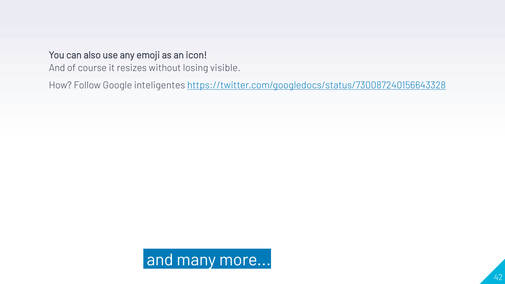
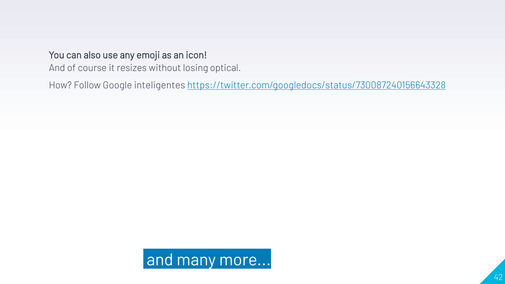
visible: visible -> optical
